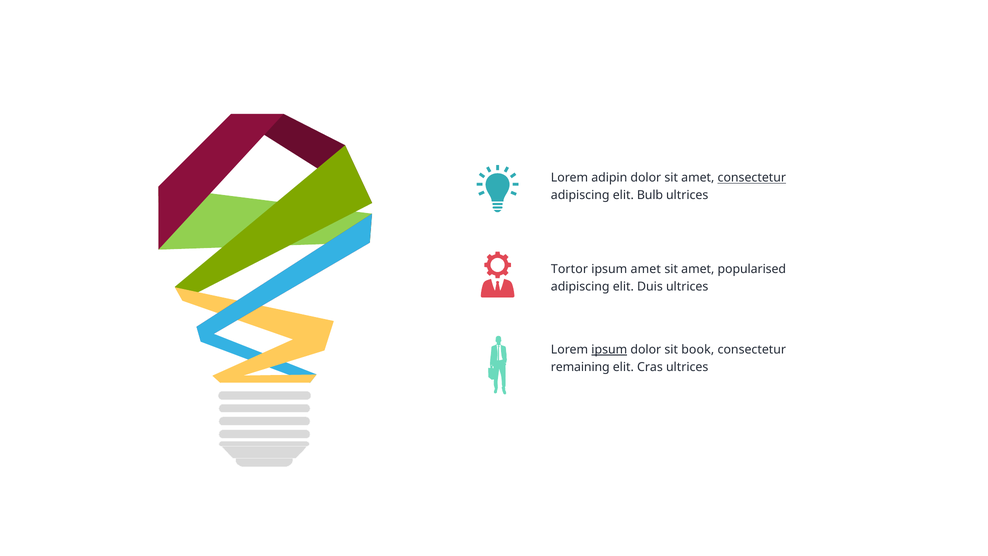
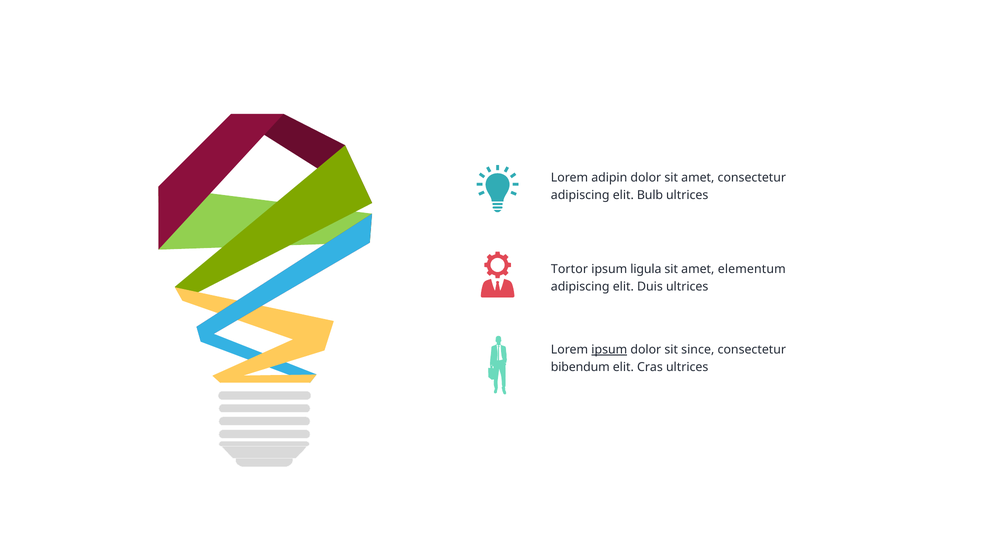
consectetur at (752, 178) underline: present -> none
ipsum amet: amet -> ligula
popularised: popularised -> elementum
book: book -> since
remaining: remaining -> bibendum
